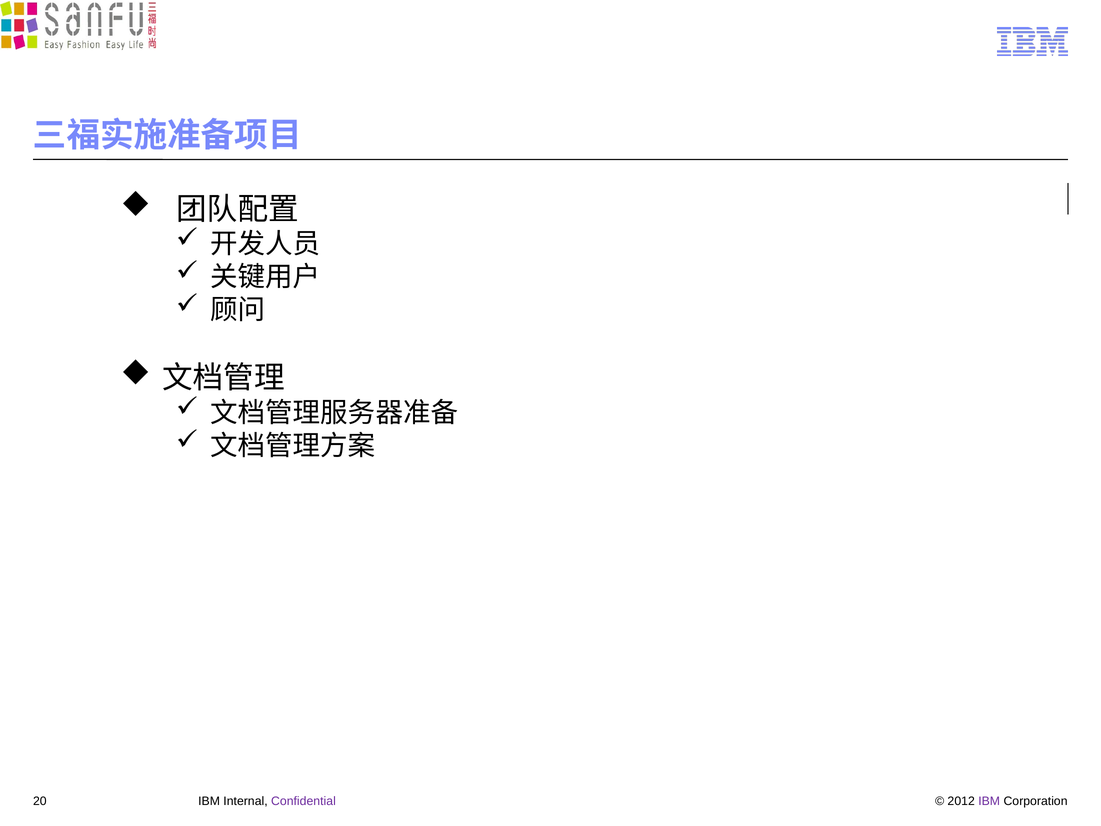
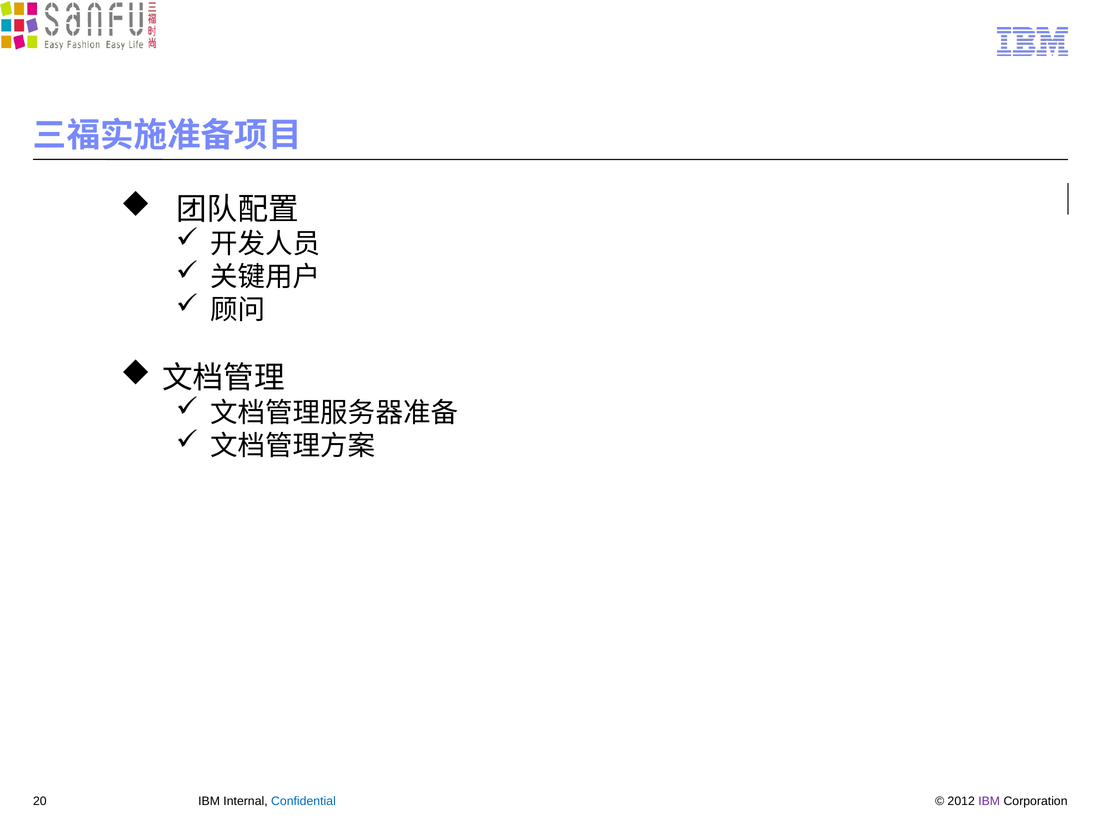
Confidential colour: purple -> blue
